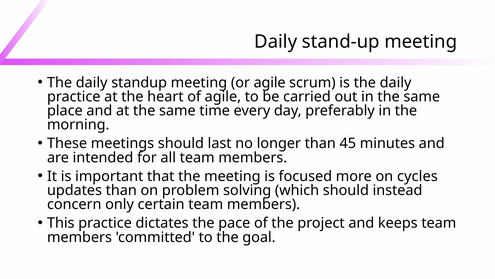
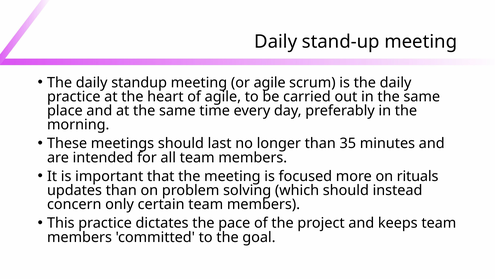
45: 45 -> 35
cycles: cycles -> rituals
